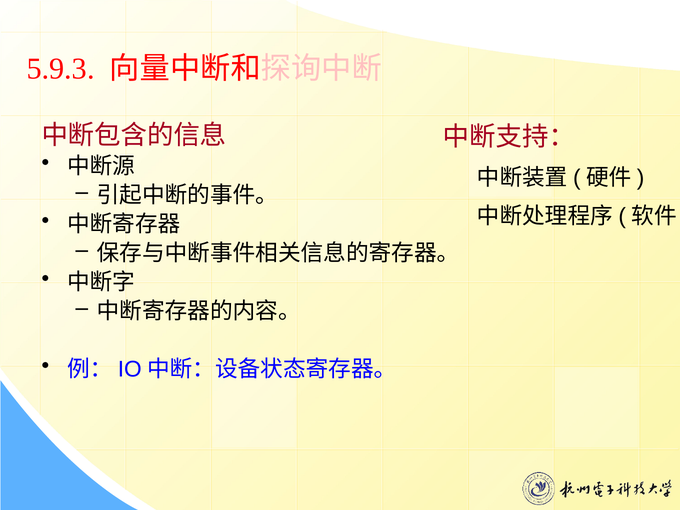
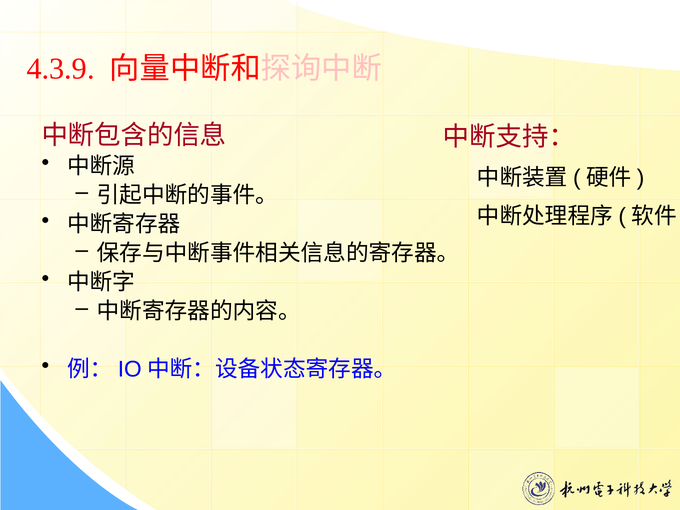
5.9.3: 5.9.3 -> 4.3.9
